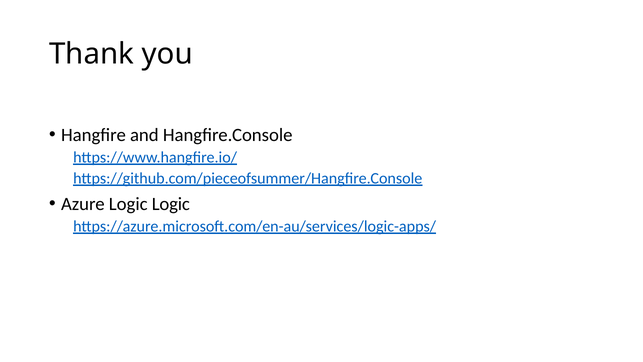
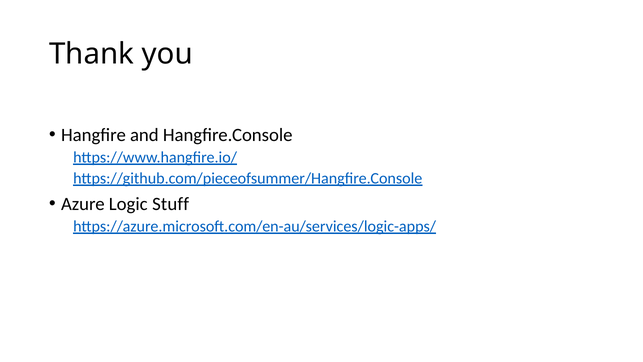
Logic Logic: Logic -> Stuff
